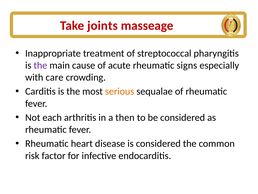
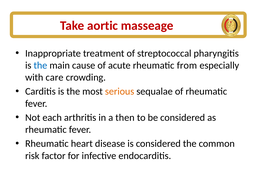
joints: joints -> aortic
the at (40, 65) colour: purple -> blue
signs: signs -> from
